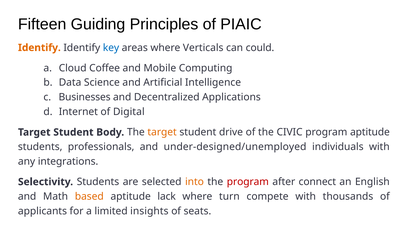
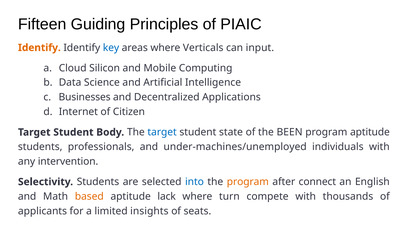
could: could -> input
Coffee: Coffee -> Silicon
Digital: Digital -> Citizen
target at (162, 133) colour: orange -> blue
drive: drive -> state
CIVIC: CIVIC -> BEEN
under-designed/unemployed: under-designed/unemployed -> under-machines/unemployed
integrations: integrations -> intervention
into colour: orange -> blue
program at (248, 182) colour: red -> orange
